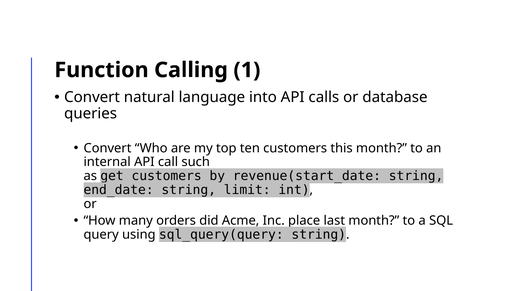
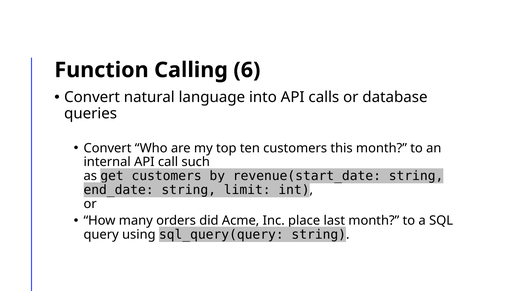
1: 1 -> 6
